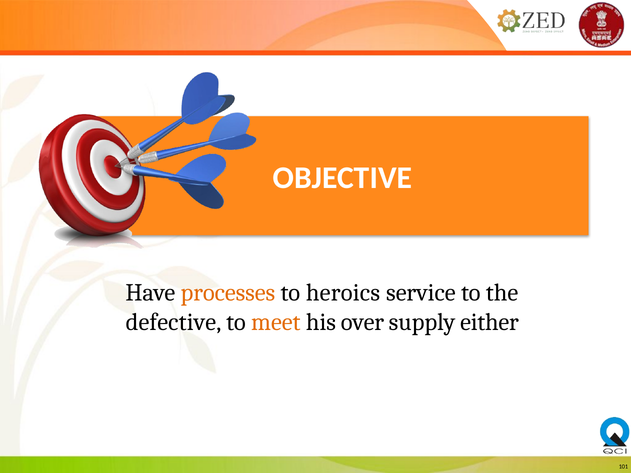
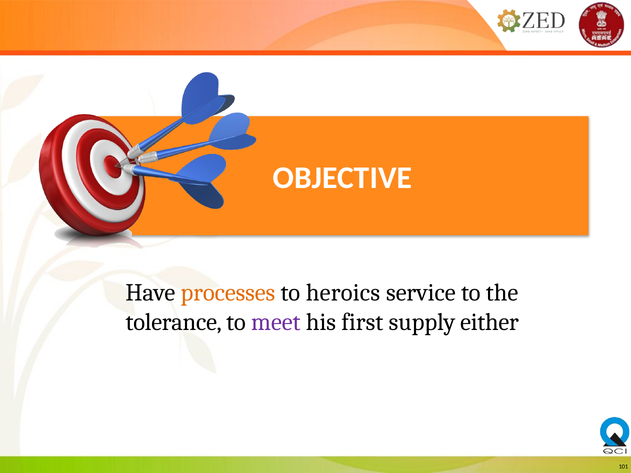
defective: defective -> tolerance
meet colour: orange -> purple
over: over -> first
